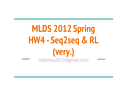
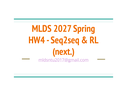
2012: 2012 -> 2027
very: very -> next
